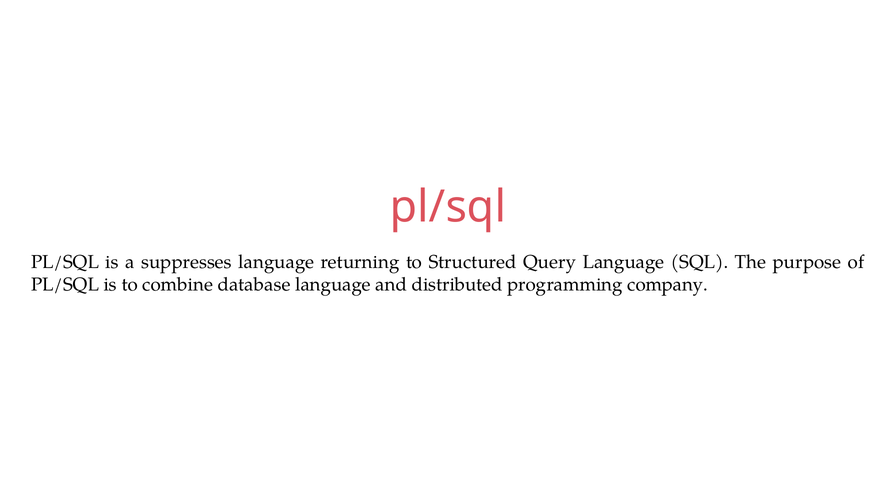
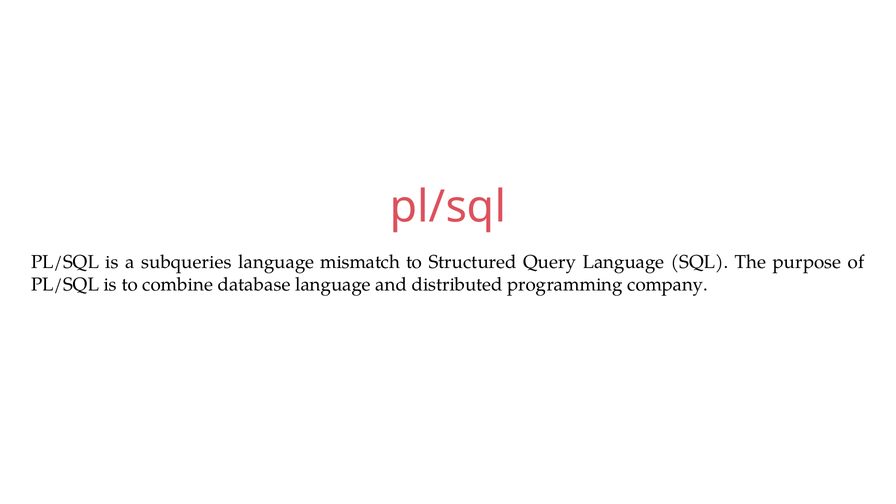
suppresses: suppresses -> subqueries
returning: returning -> mismatch
